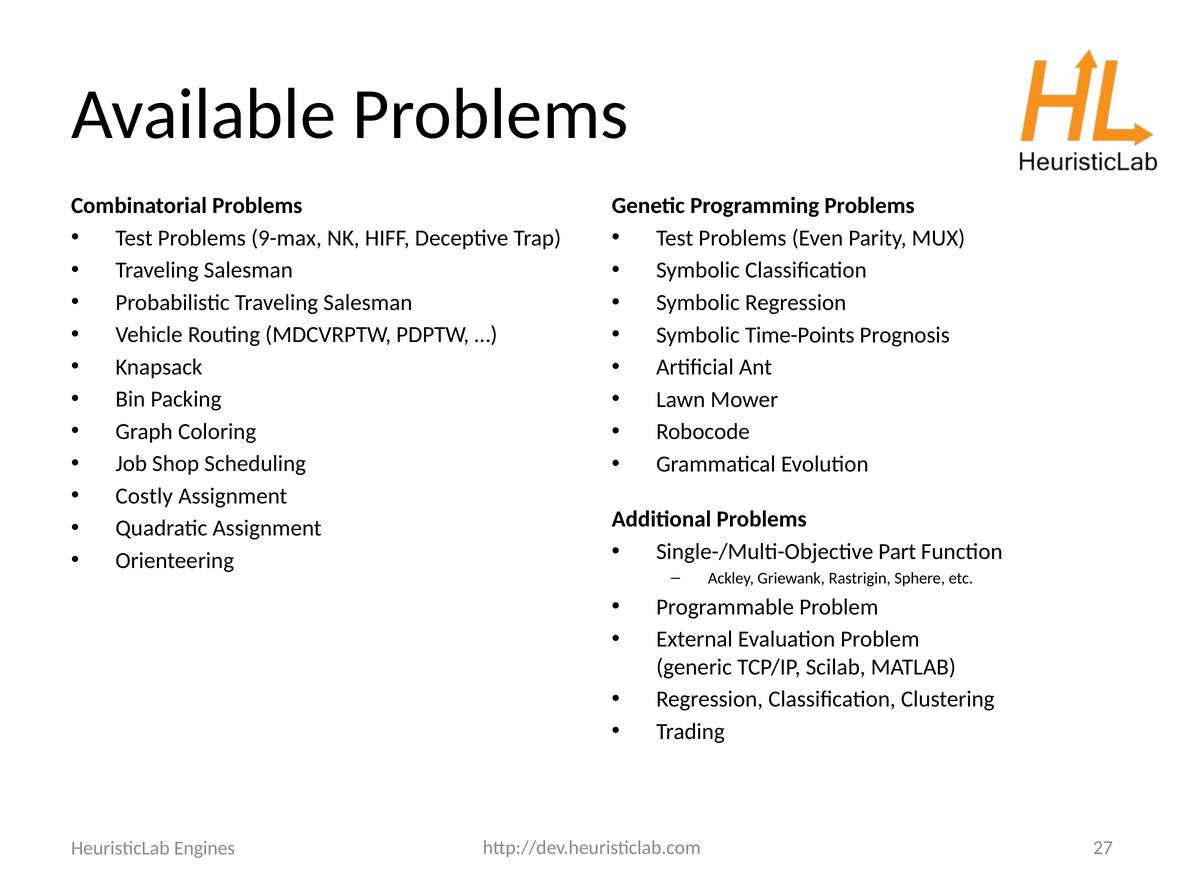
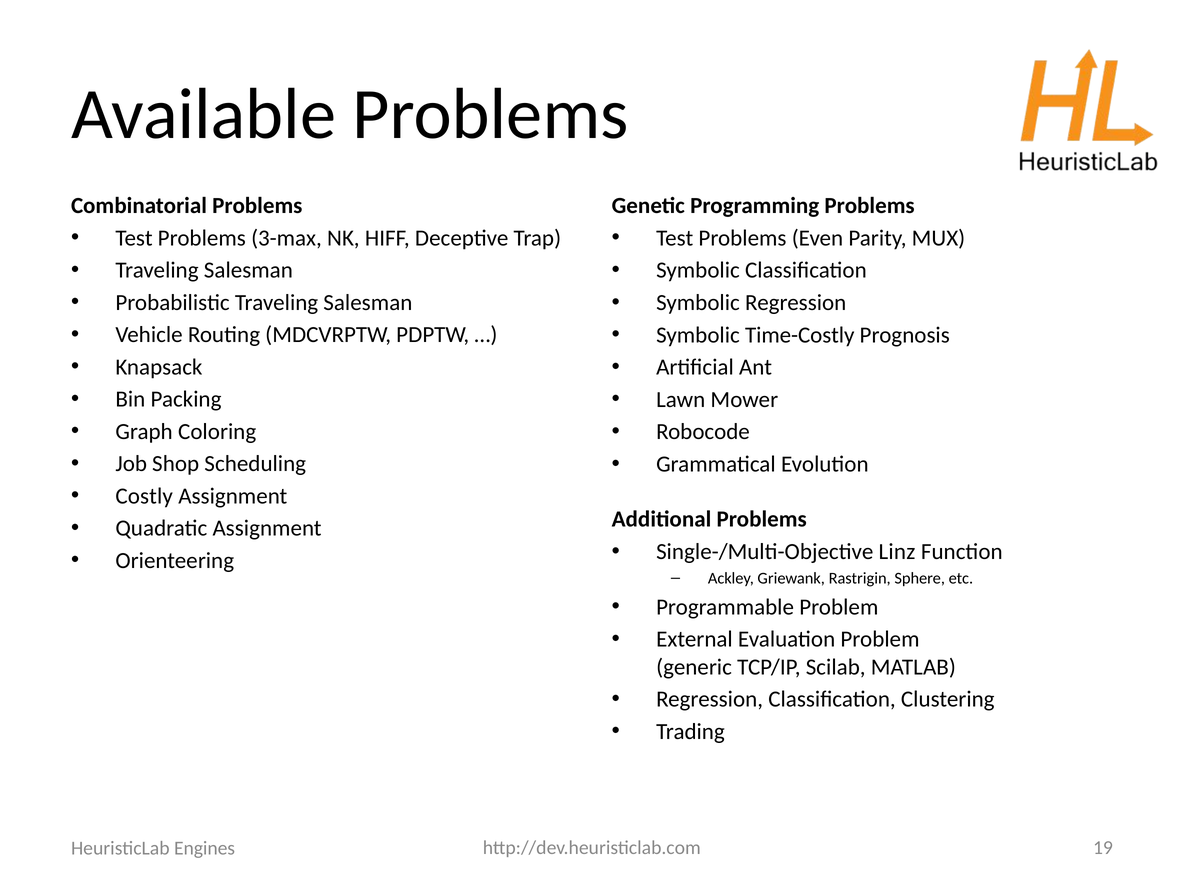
9-max: 9-max -> 3-max
Time-Points: Time-Points -> Time-Costly
Part: Part -> Linz
27: 27 -> 19
